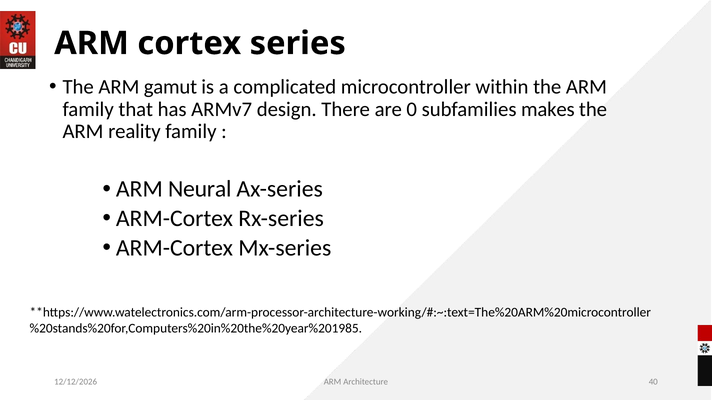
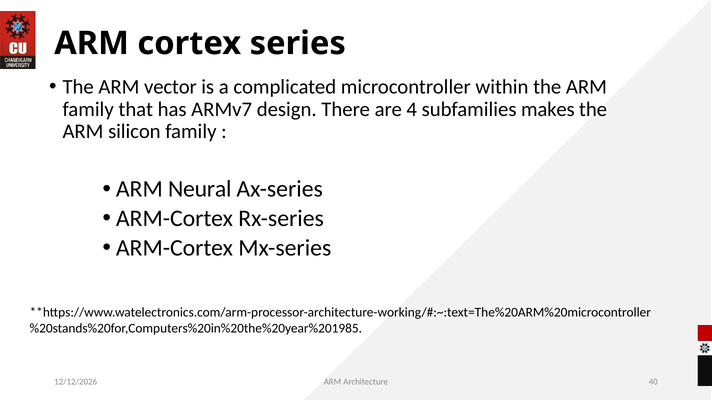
gamut: gamut -> vector
0: 0 -> 4
reality: reality -> silicon
